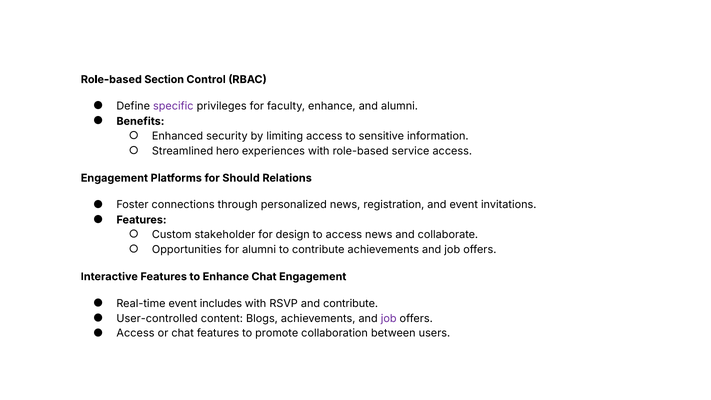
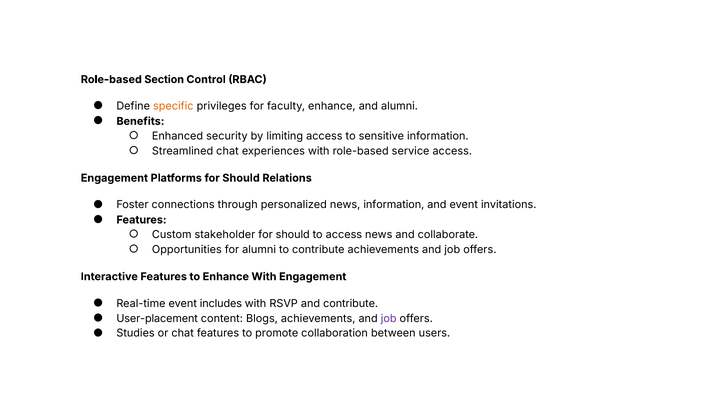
specific colour: purple -> orange
Streamlined hero: hero -> chat
news registration: registration -> information
design at (293, 235): design -> should
Enhance Chat: Chat -> With
User-controlled: User-controlled -> User-placement
Access at (136, 333): Access -> Studies
